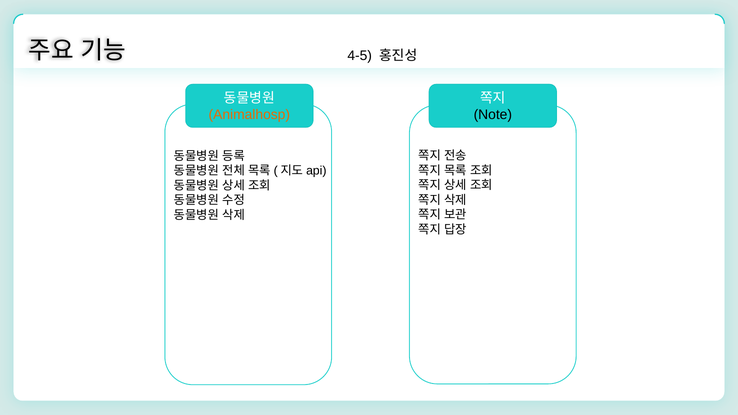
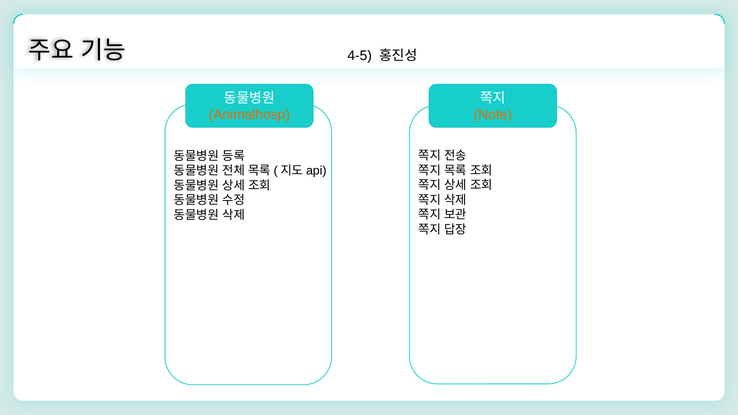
Note colour: black -> orange
